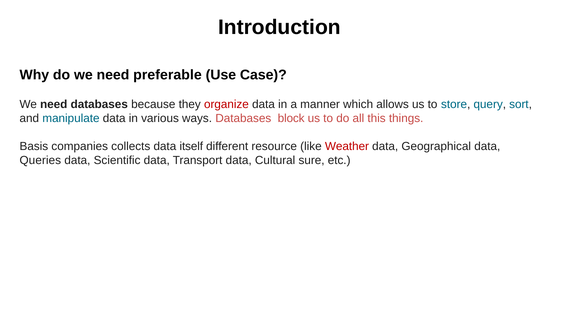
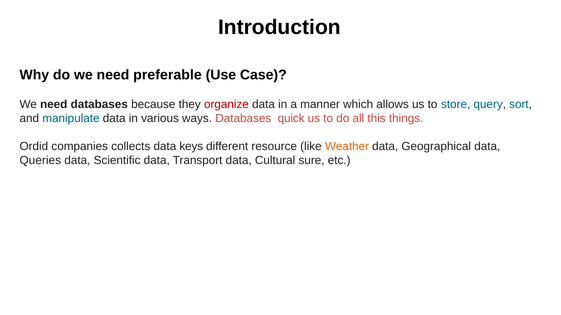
block: block -> quick
Basis: Basis -> Ordid
itself: itself -> keys
Weather colour: red -> orange
